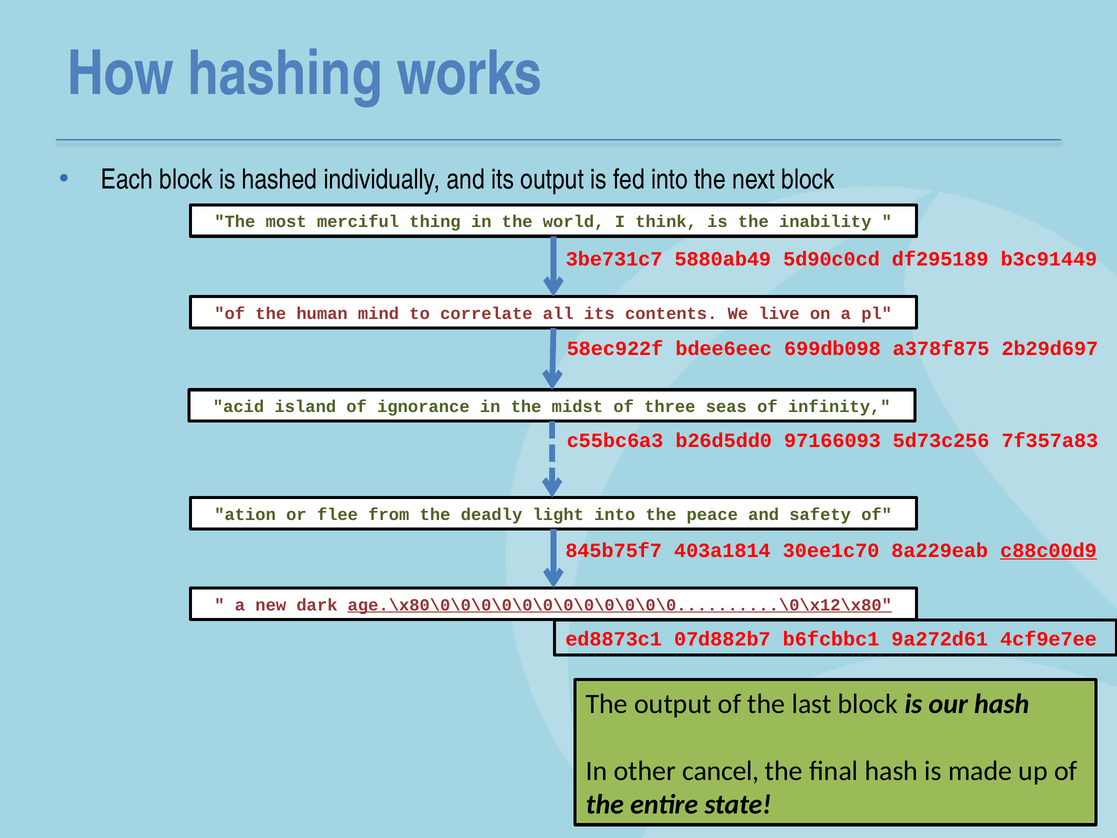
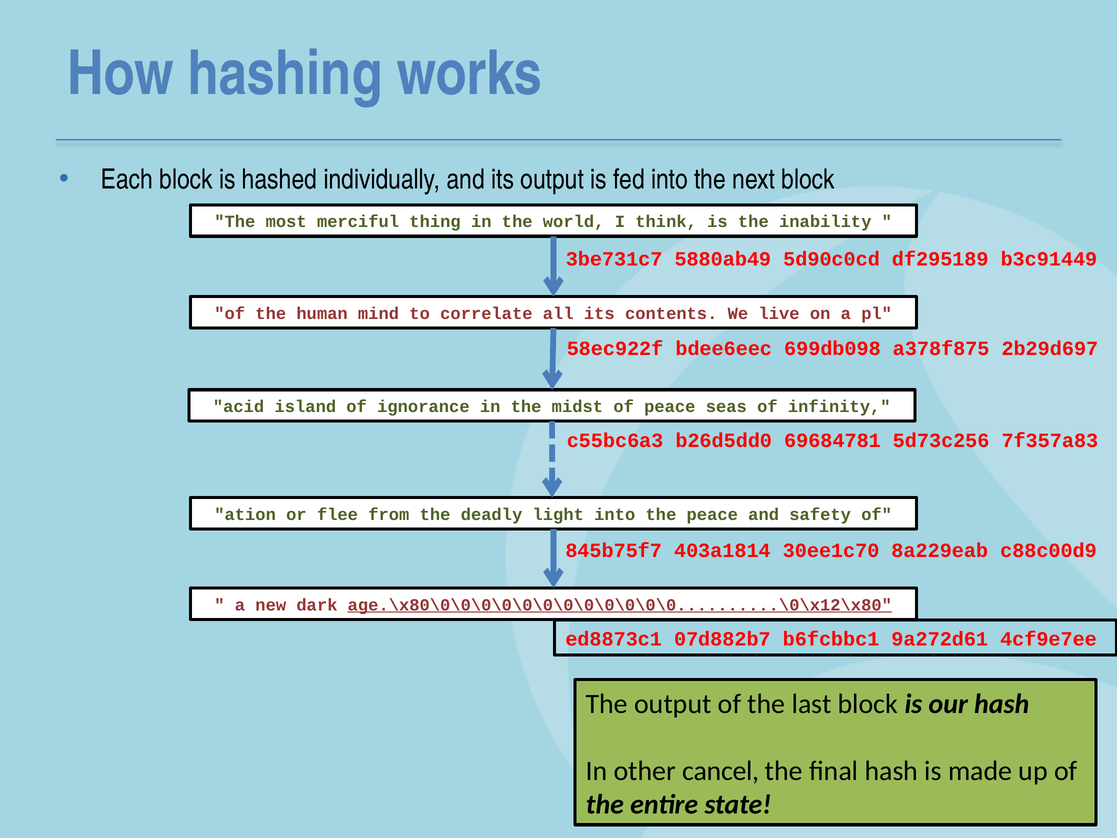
of three: three -> peace
97166093: 97166093 -> 69684781
c88c00d9 underline: present -> none
